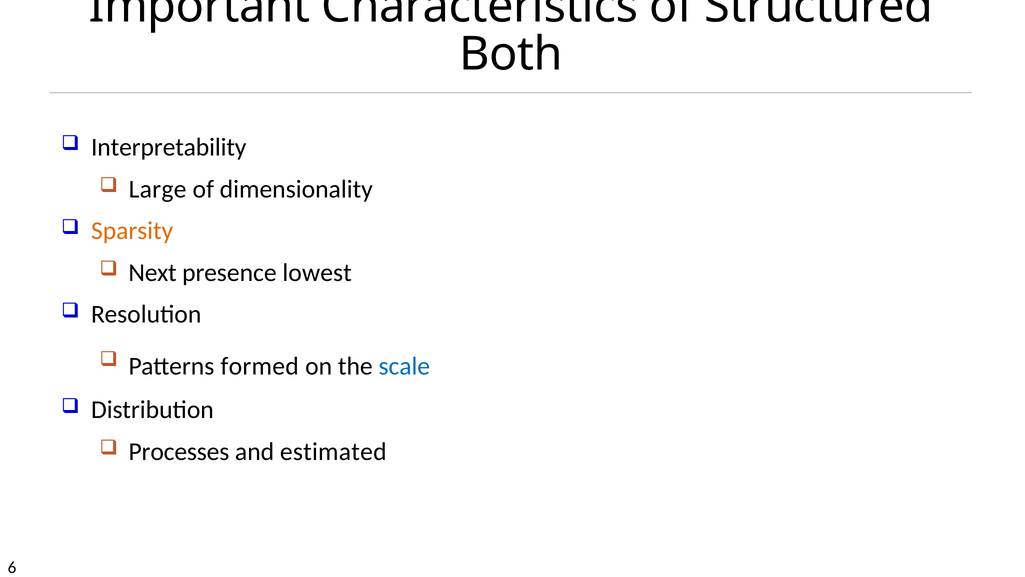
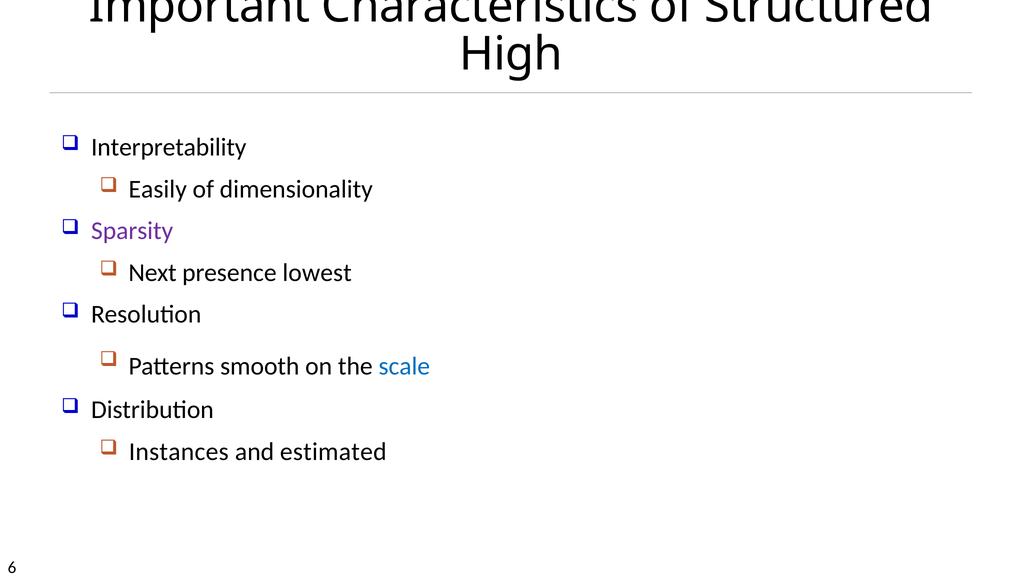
Both: Both -> High
Large: Large -> Easily
Sparsity colour: orange -> purple
formed: formed -> smooth
Processes: Processes -> Instances
